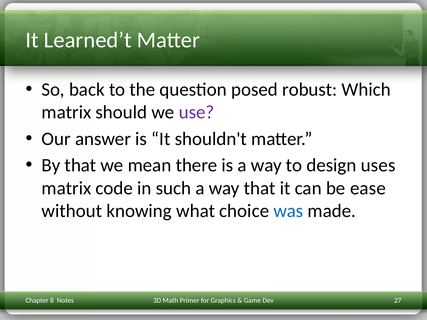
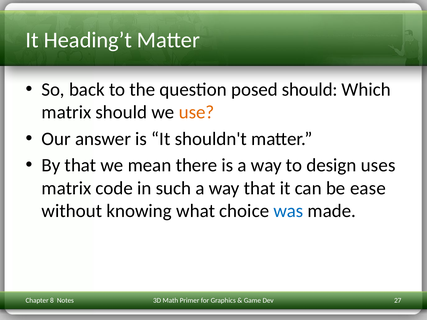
Learned’t: Learned’t -> Heading’t
posed robust: robust -> should
use colour: purple -> orange
